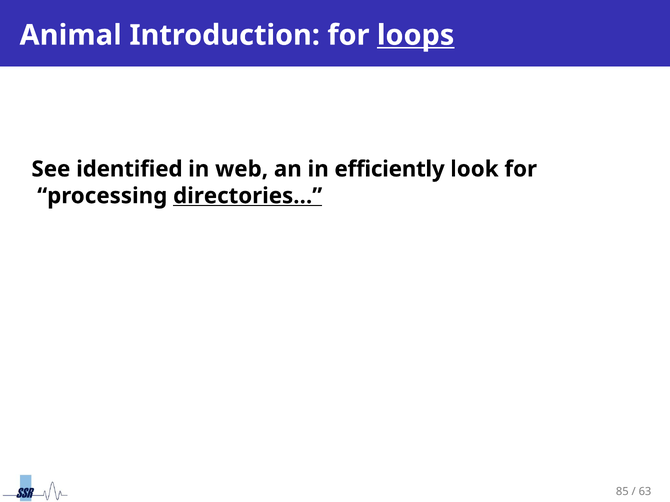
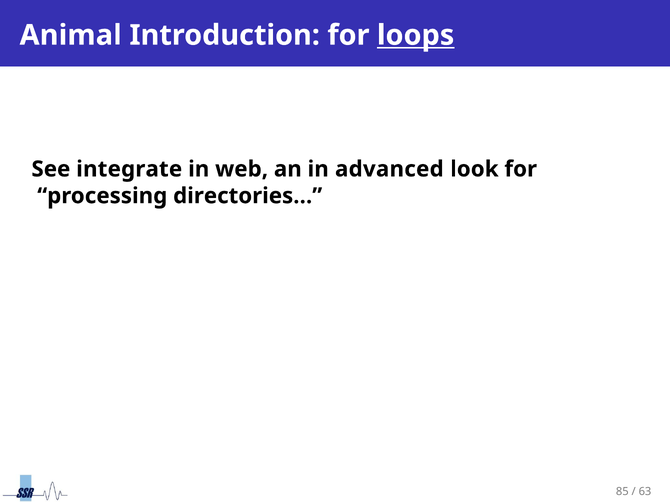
identified: identified -> integrate
efficiently: efficiently -> advanced
directories… underline: present -> none
